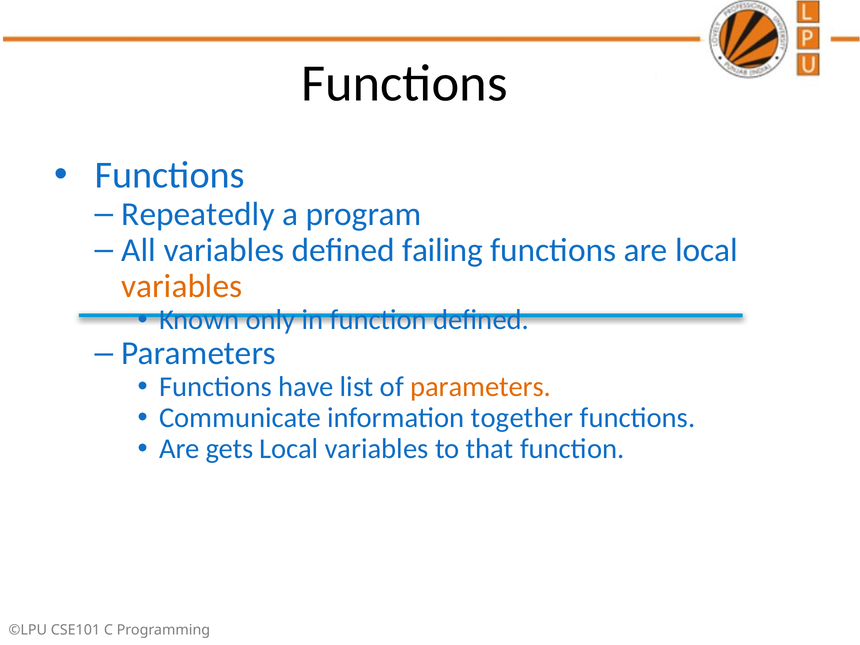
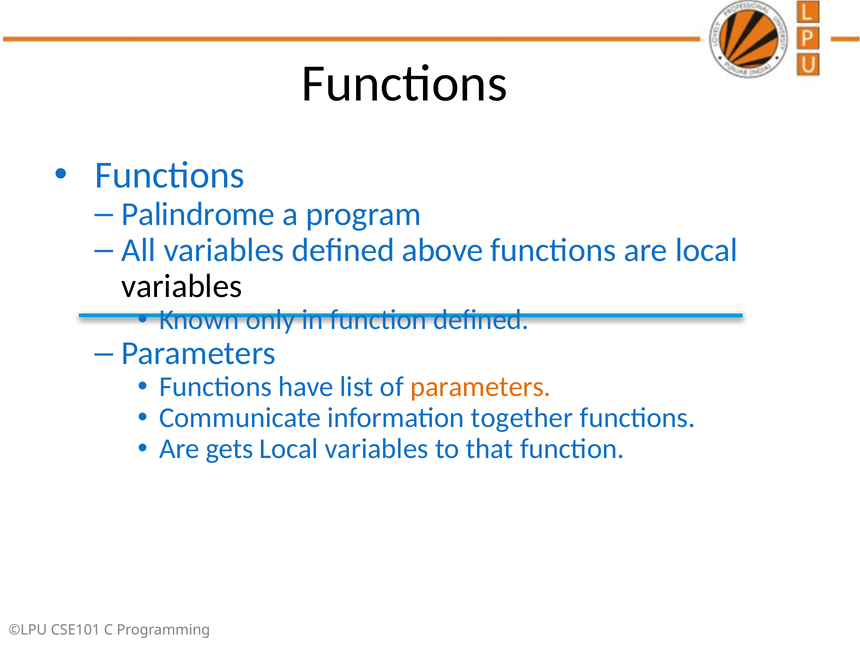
Repeatedly: Repeatedly -> Palindrome
failing: failing -> above
variables at (182, 286) colour: orange -> black
